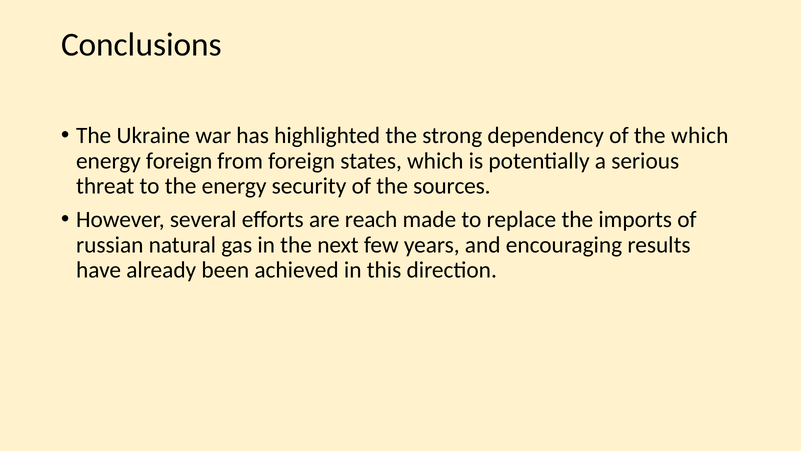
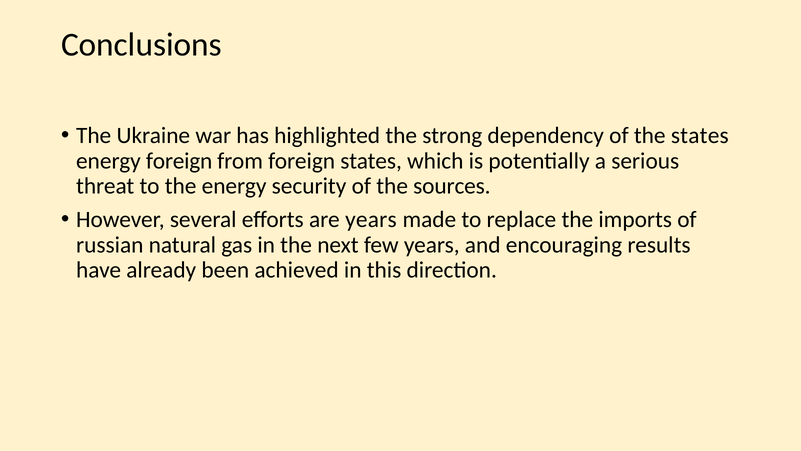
the which: which -> states
are reach: reach -> years
